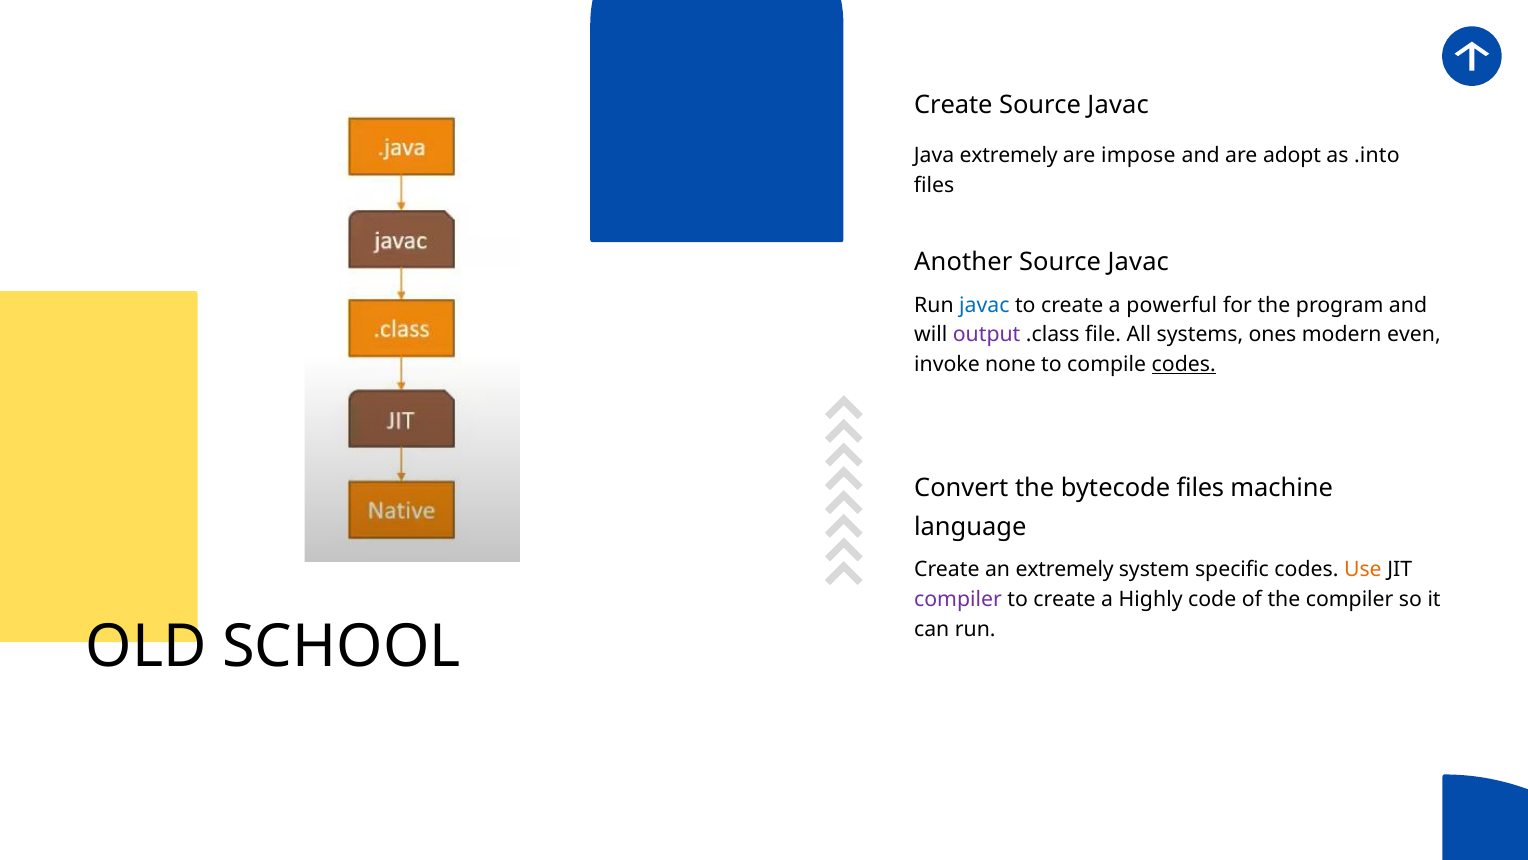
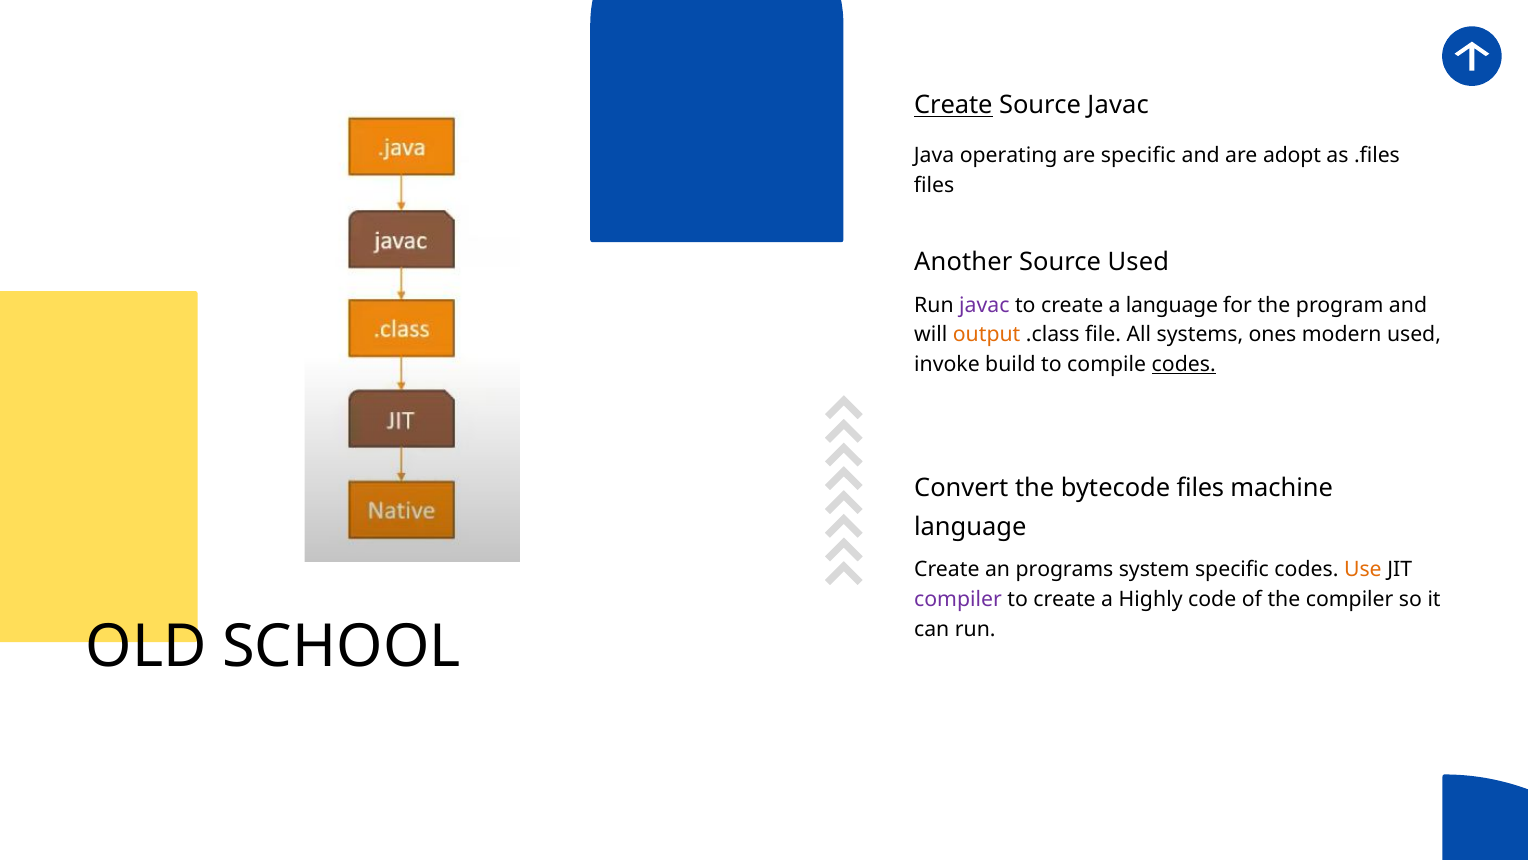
Create at (953, 105) underline: none -> present
Java extremely: extremely -> operating
are impose: impose -> specific
.into: .into -> .files
Javac at (1138, 262): Javac -> Used
javac at (984, 305) colour: blue -> purple
a powerful: powerful -> language
output colour: purple -> orange
modern even: even -> used
none: none -> build
an extremely: extremely -> programs
